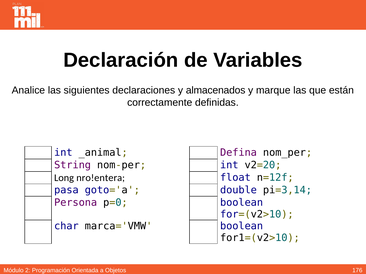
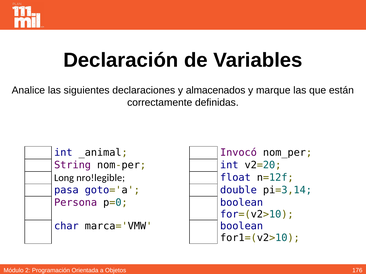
Defina: Defina -> Invocó
nro!entera: nro!entera -> nro!legible
